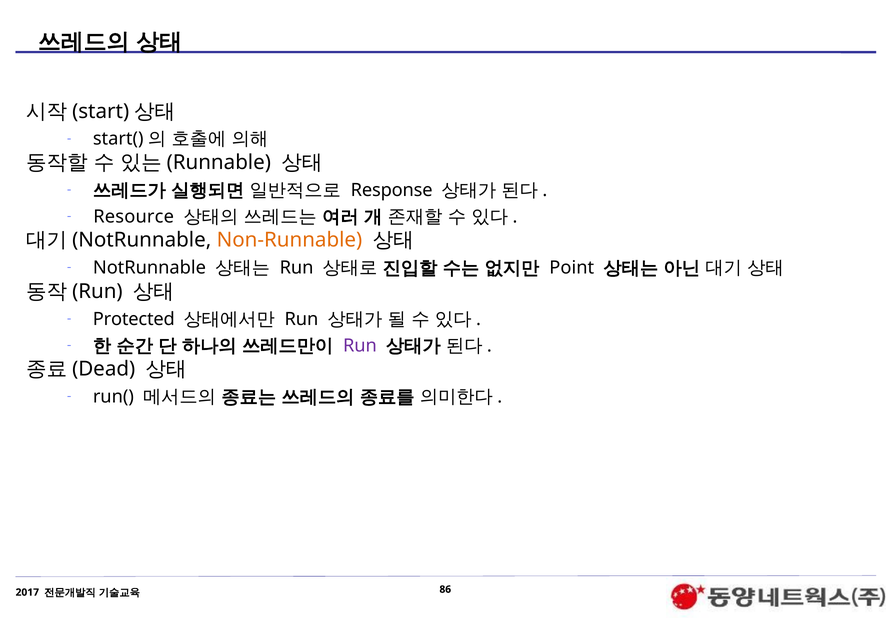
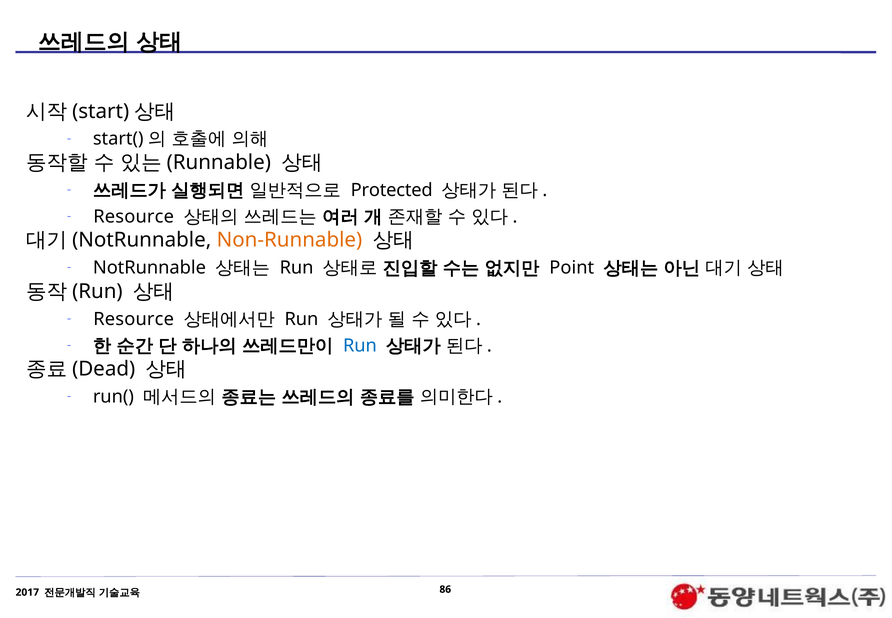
Response: Response -> Protected
Protected at (134, 319): Protected -> Resource
Run at (360, 345) colour: purple -> blue
